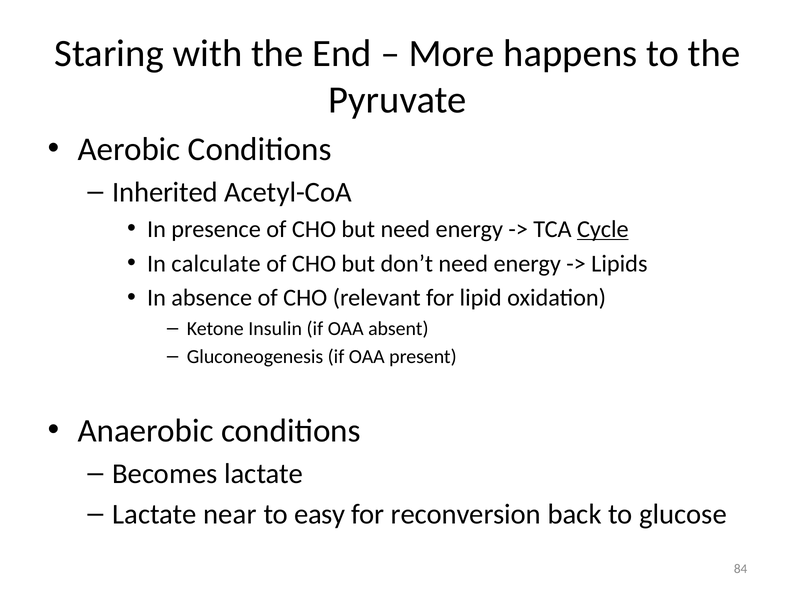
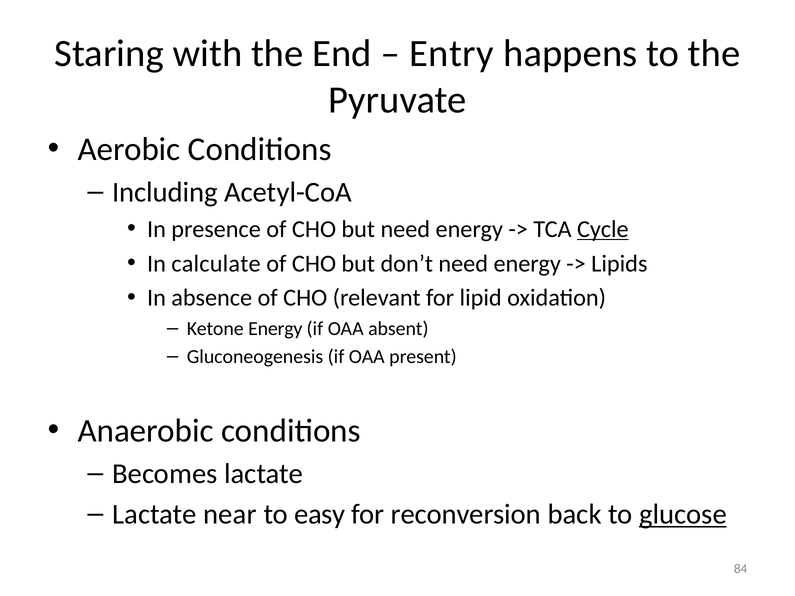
More: More -> Entry
Inherited: Inherited -> Including
Ketone Insulin: Insulin -> Energy
glucose underline: none -> present
